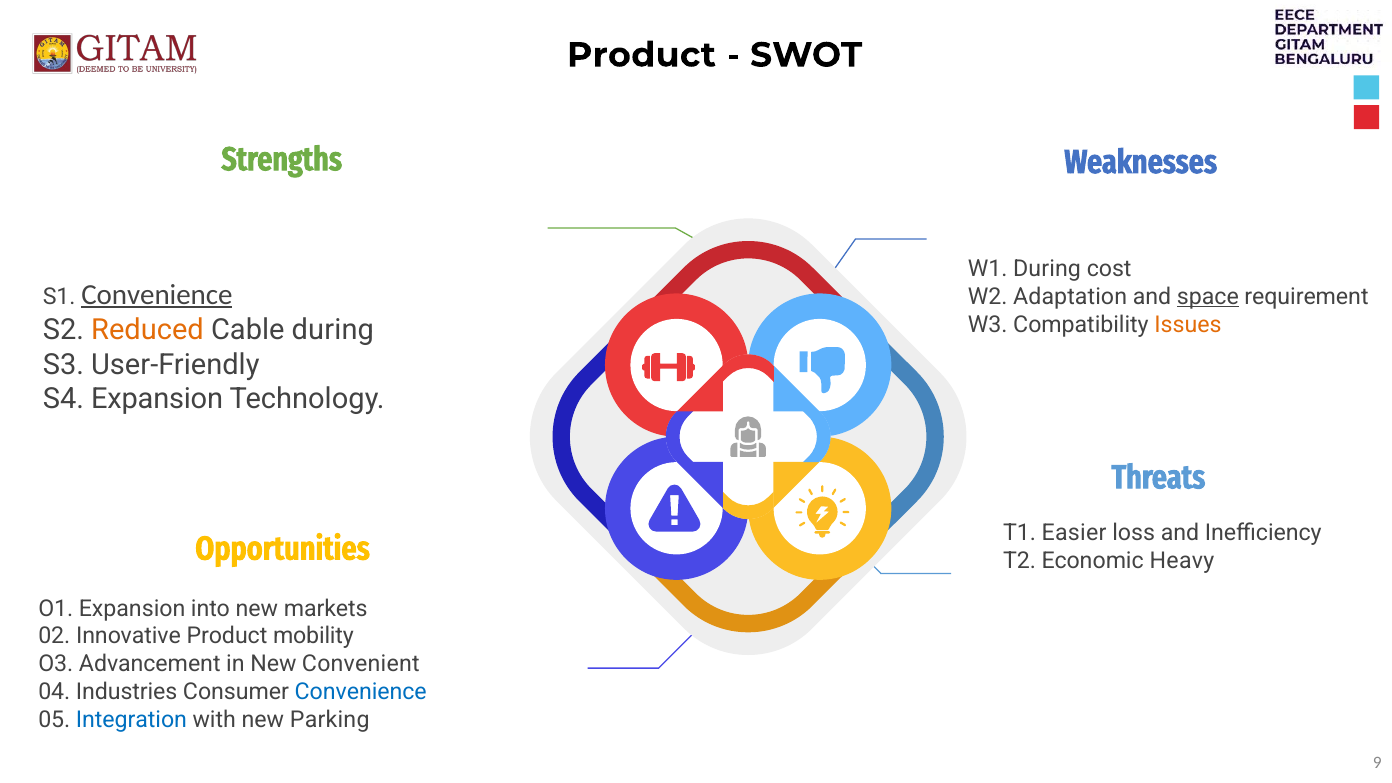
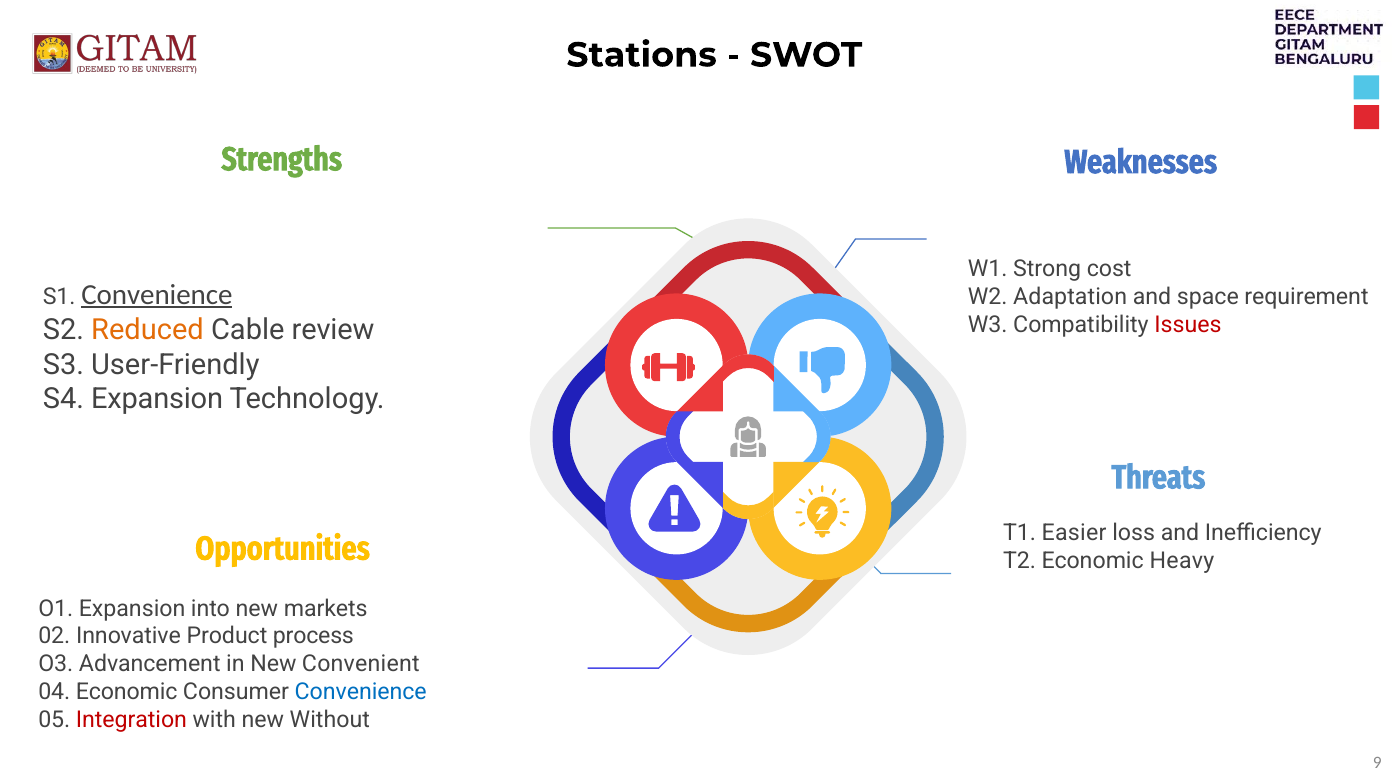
Product at (641, 55): Product -> Stations
During at (1047, 269): During -> Strong
space underline: present -> none
Issues colour: orange -> red
Cable during: during -> review
mobility: mobility -> process
04 Industries: Industries -> Economic
Integration colour: blue -> red
Parking: Parking -> Without
